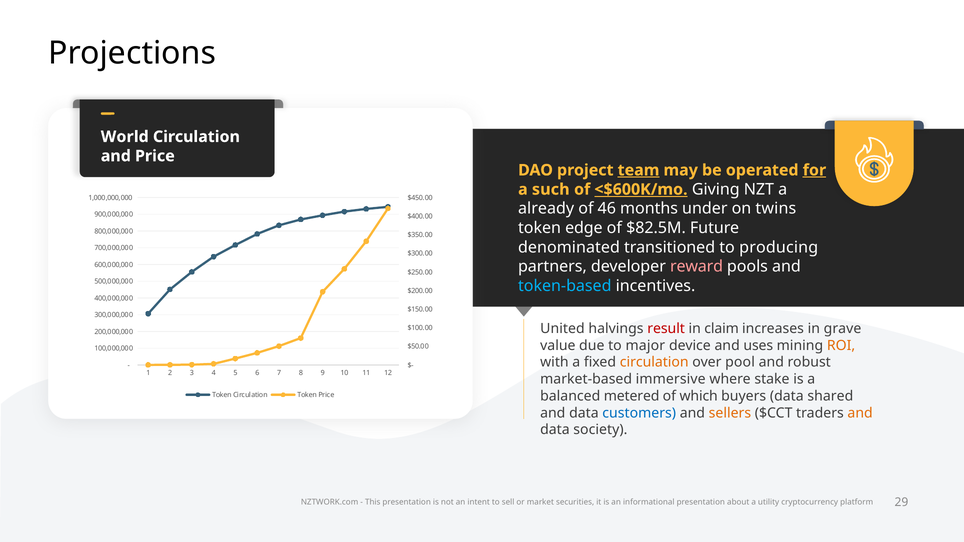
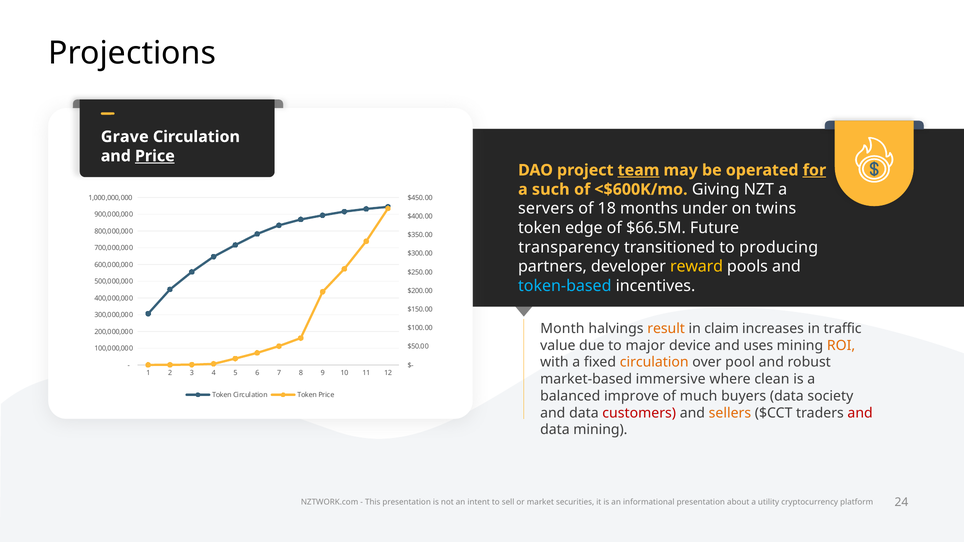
World: World -> Grave
Price at (155, 156) underline: none -> present
<$600K/mo underline: present -> none
already: already -> servers
46: 46 -> 18
$82.5M: $82.5M -> $66.5M
denominated: denominated -> transparency
reward colour: pink -> yellow
United: United -> Month
result colour: red -> orange
grave: grave -> traffic
stake: stake -> clean
metered: metered -> improve
which: which -> much
shared: shared -> society
customers colour: blue -> red
and at (860, 413) colour: orange -> red
data society: society -> mining
29: 29 -> 24
